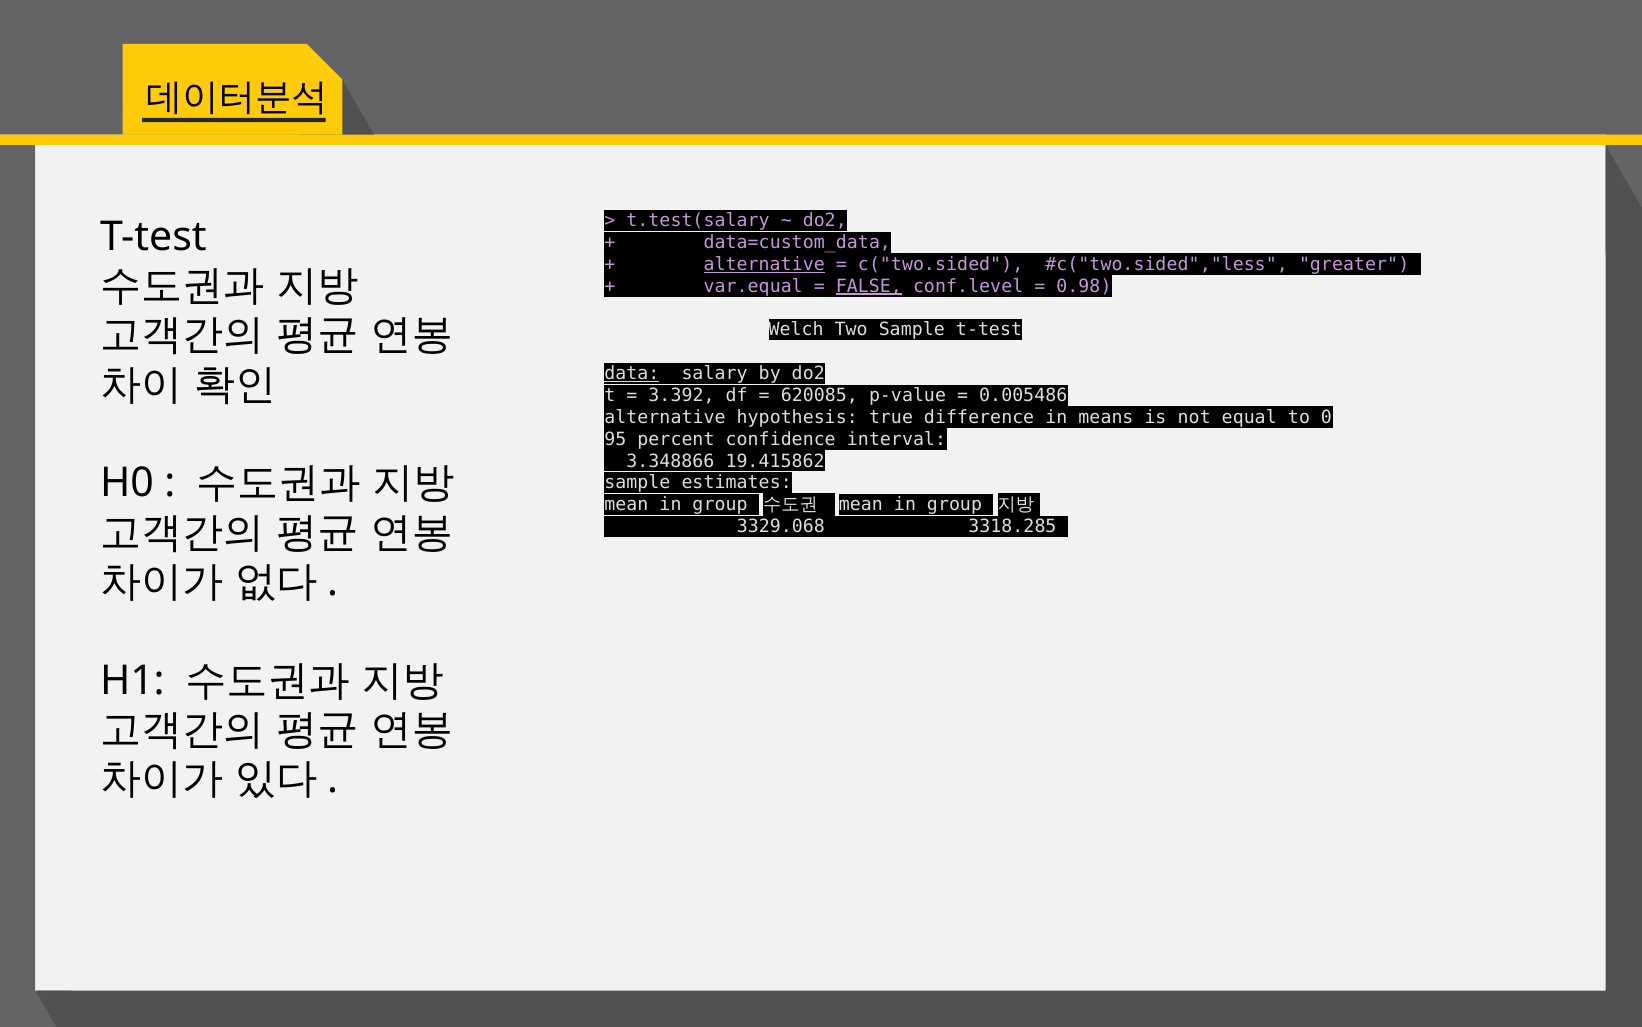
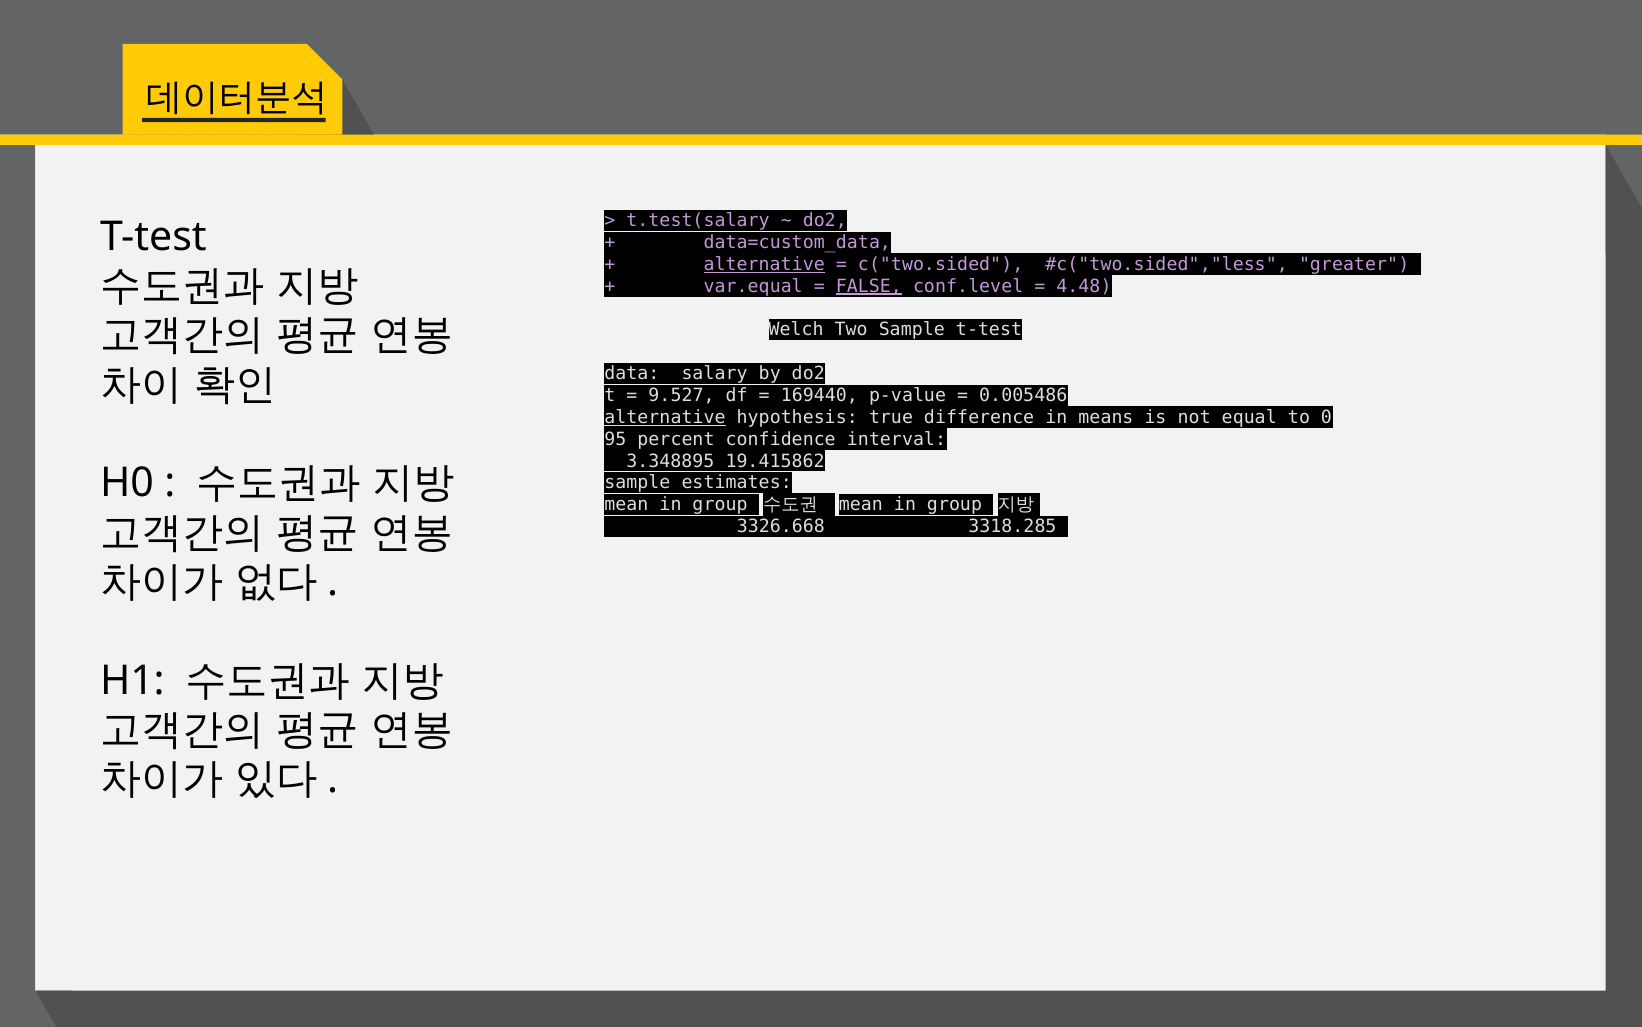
0.98: 0.98 -> 4.48
data underline: present -> none
3.392: 3.392 -> 9.527
620085: 620085 -> 169440
alternative at (665, 417) underline: none -> present
3.348866: 3.348866 -> 3.348895
3329.068: 3329.068 -> 3326.668
